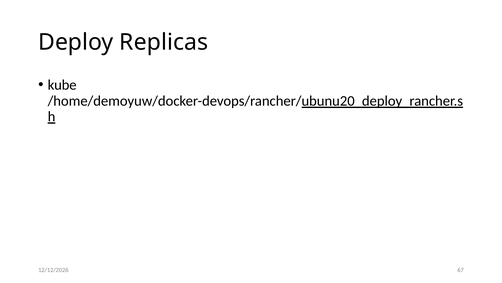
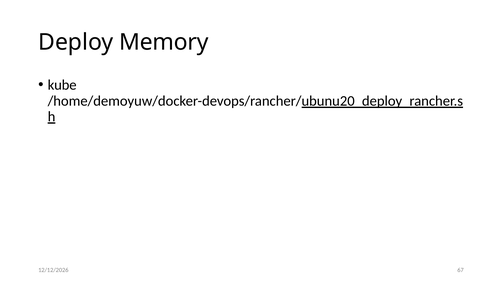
Replicas: Replicas -> Memory
